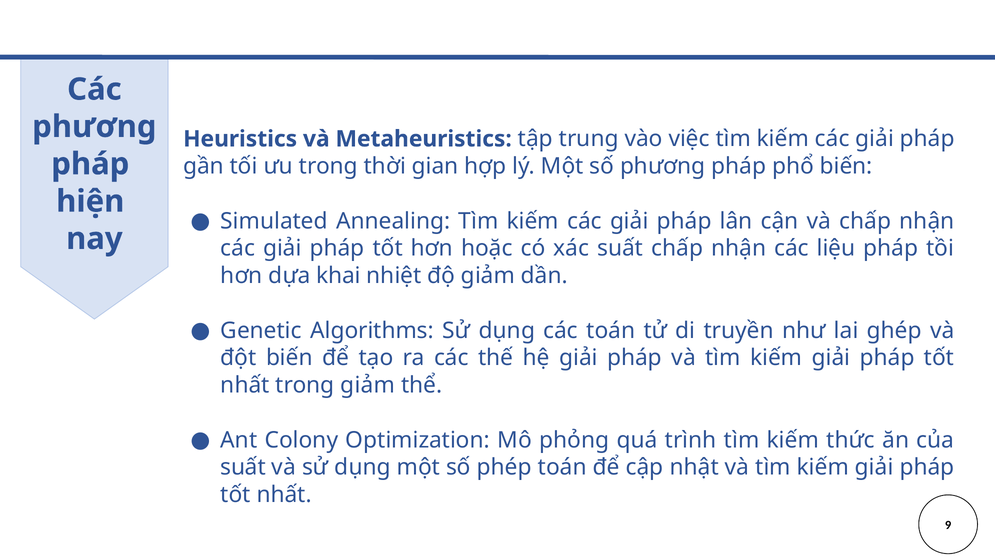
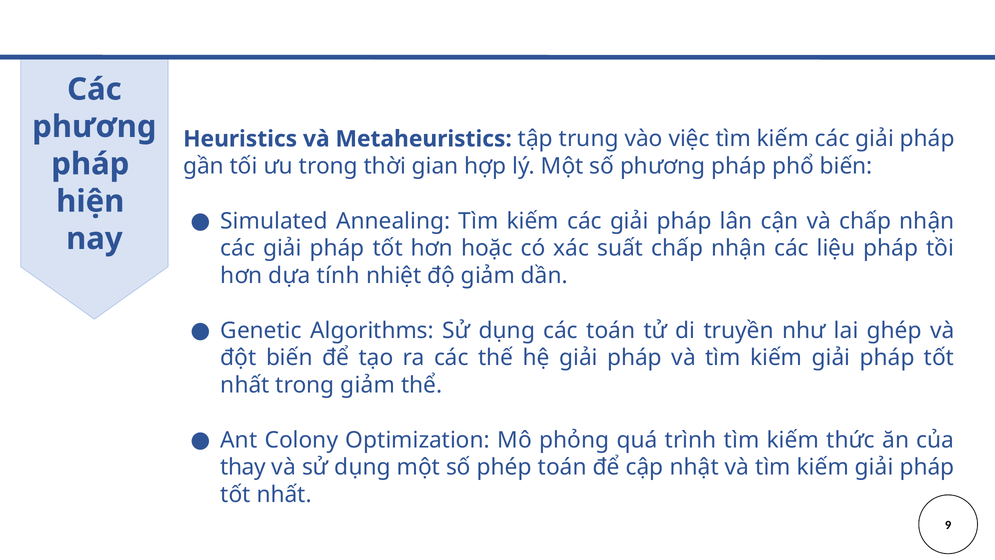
khai: khai -> tính
suất at (243, 467): suất -> thay
